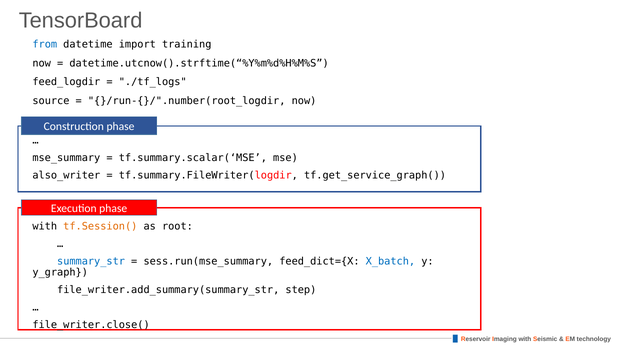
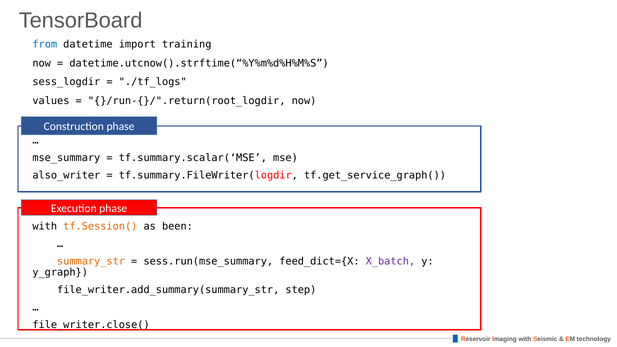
feed_logdir: feed_logdir -> sess_logdir
source: source -> values
}/run-{}/".number(root_logdir: }/run-{}/".number(root_logdir -> }/run-{}/".return(root_logdir
root: root -> been
summary_str colour: blue -> orange
X_batch colour: blue -> purple
